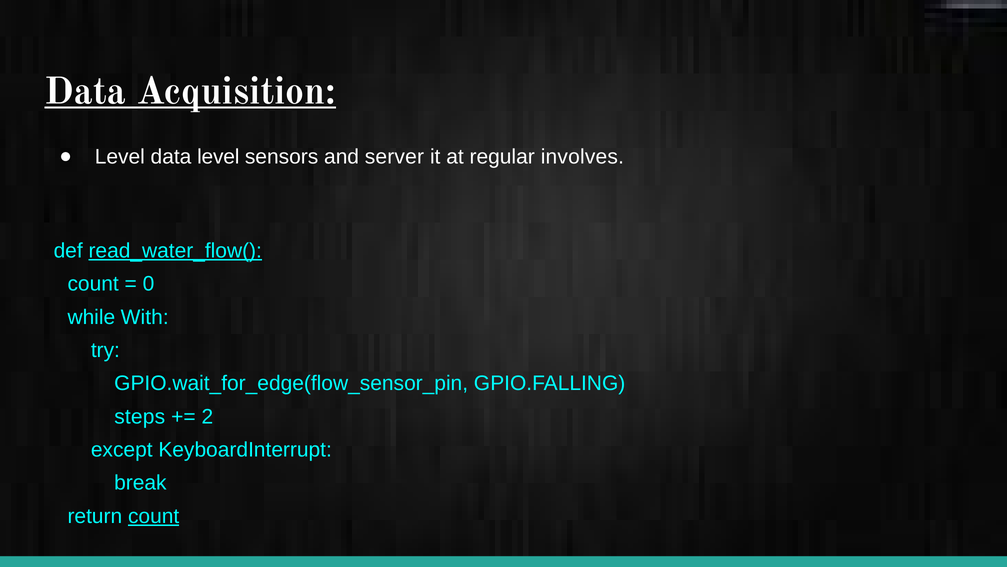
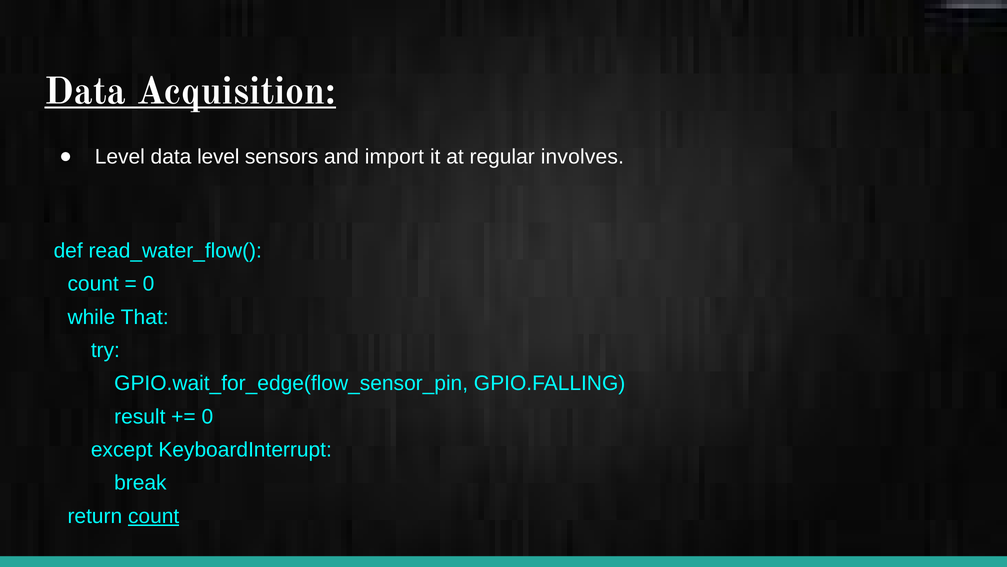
server: server -> import
read_water_flow( underline: present -> none
With: With -> That
steps: steps -> result
2 at (207, 416): 2 -> 0
